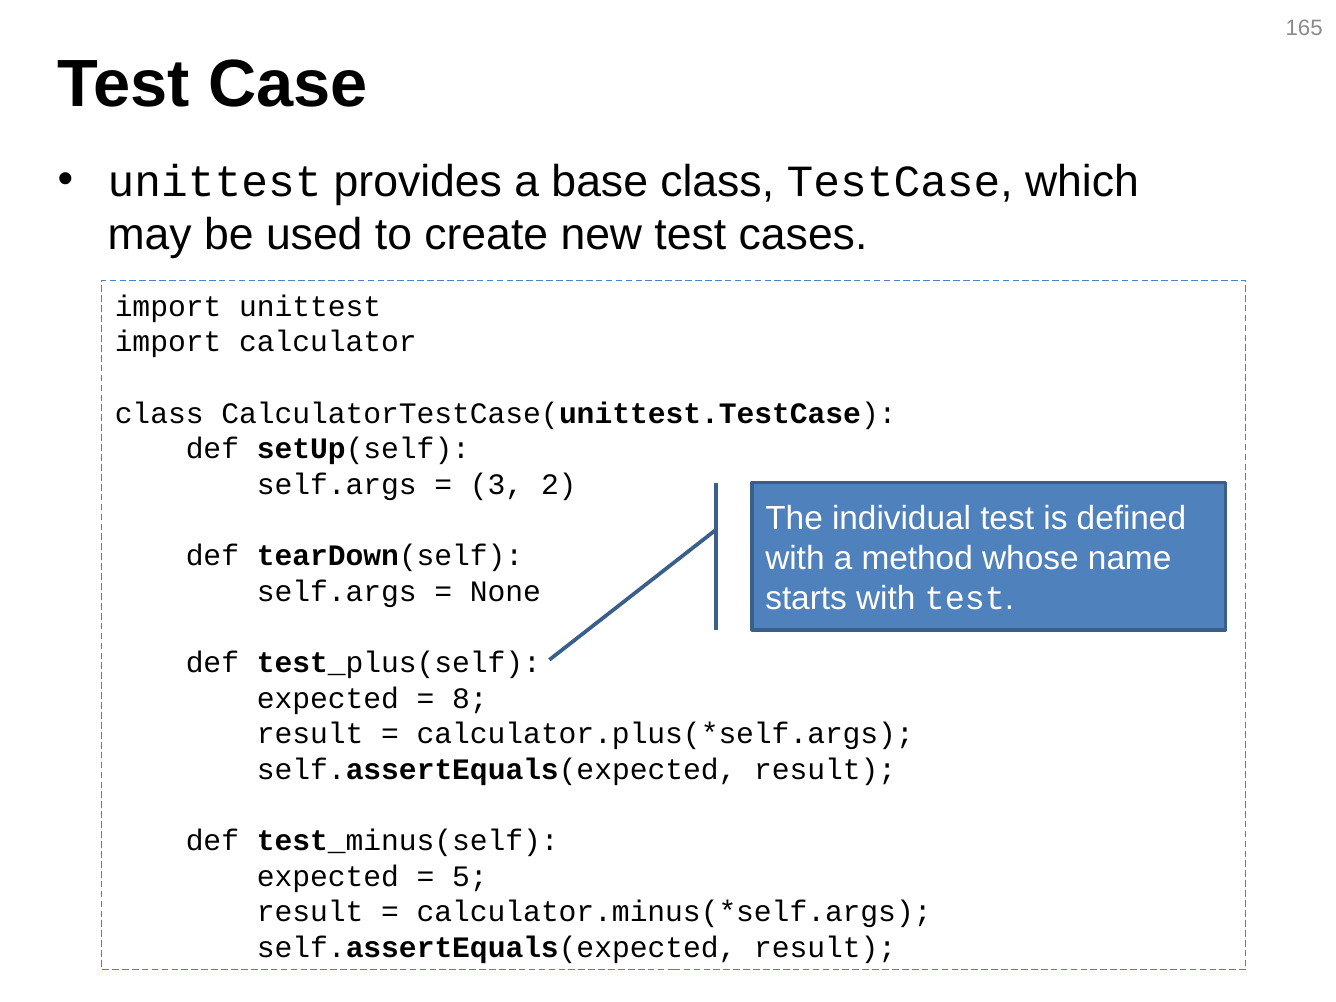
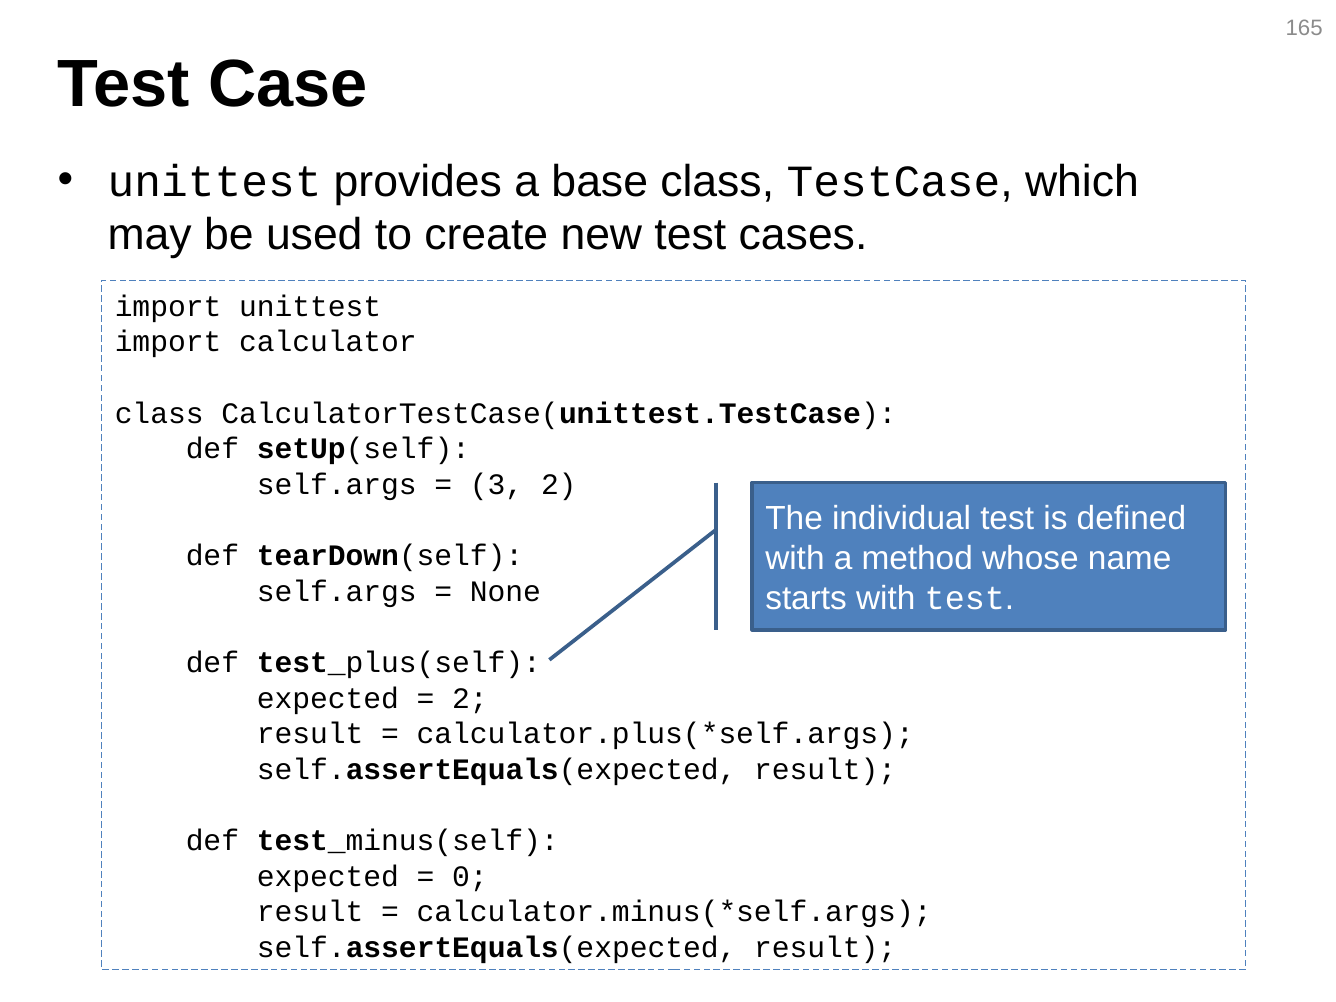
8 at (470, 698): 8 -> 2
5: 5 -> 0
